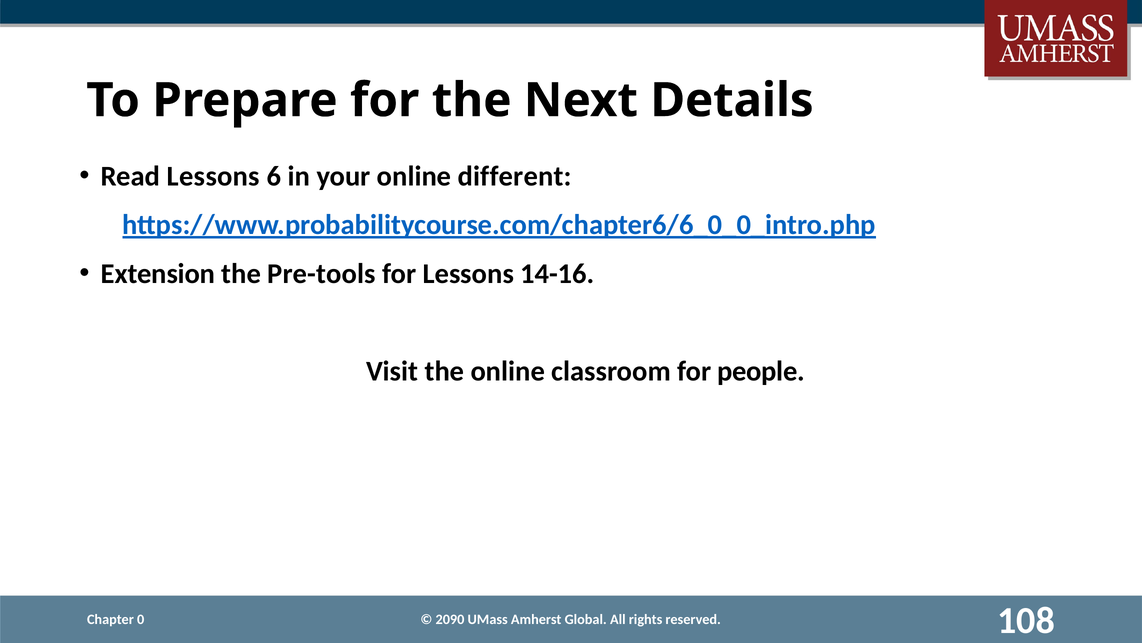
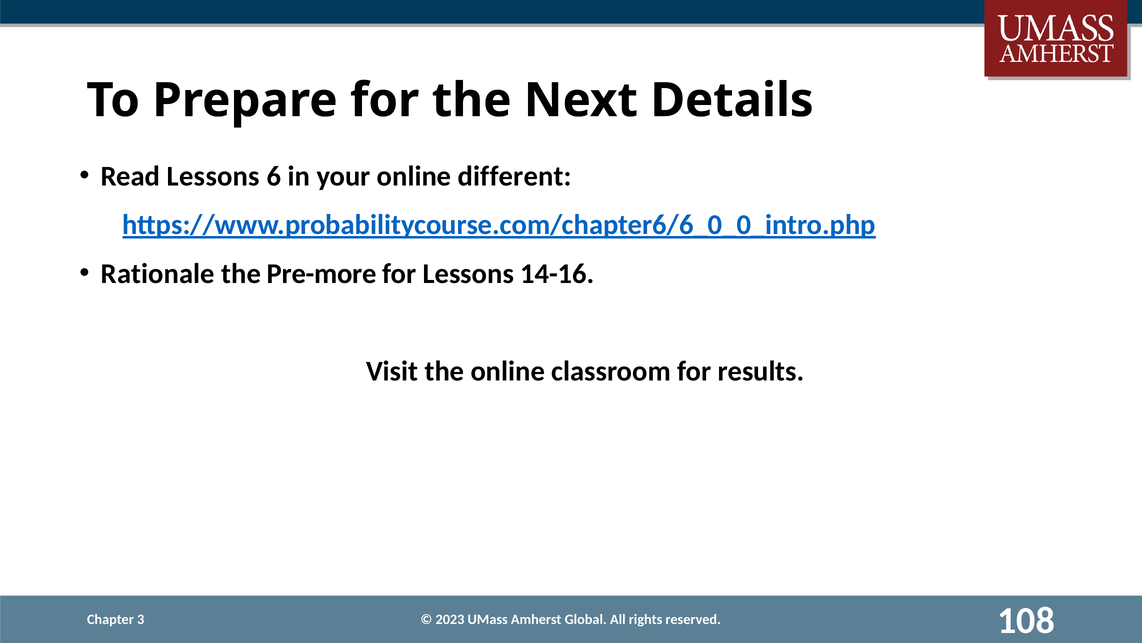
Extension: Extension -> Rationale
Pre-tools: Pre-tools -> Pre-more
people: people -> results
0: 0 -> 3
2090: 2090 -> 2023
